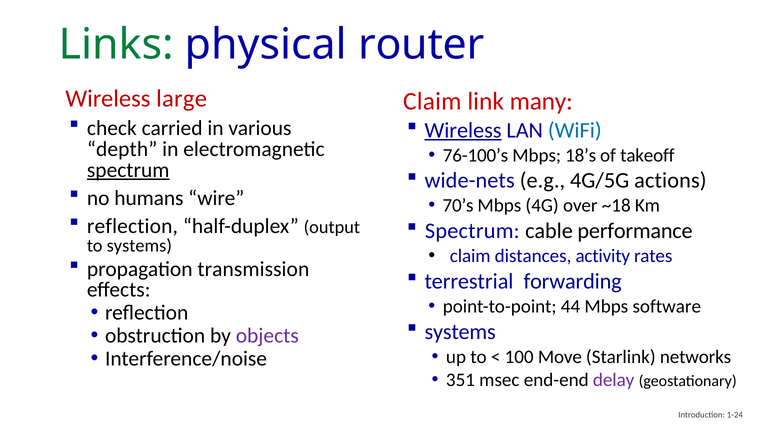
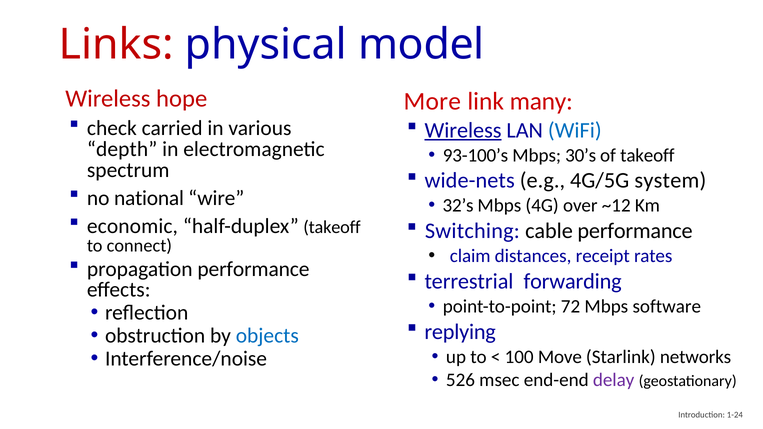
Links colour: green -> red
router: router -> model
large: large -> hope
Claim at (432, 101): Claim -> More
76-100’s: 76-100’s -> 93-100’s
18’s: 18’s -> 30’s
spectrum at (128, 170) underline: present -> none
actions: actions -> system
humans: humans -> national
70’s: 70’s -> 32’s
~18: ~18 -> ~12
reflection at (132, 226): reflection -> economic
half-duplex output: output -> takeoff
Spectrum at (472, 231): Spectrum -> Switching
to systems: systems -> connect
activity: activity -> receipt
propagation transmission: transmission -> performance
44: 44 -> 72
systems at (460, 332): systems -> replying
objects colour: purple -> blue
351: 351 -> 526
